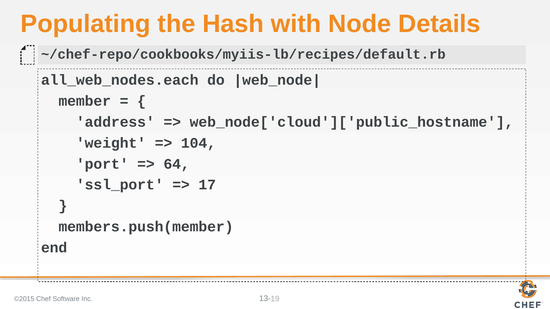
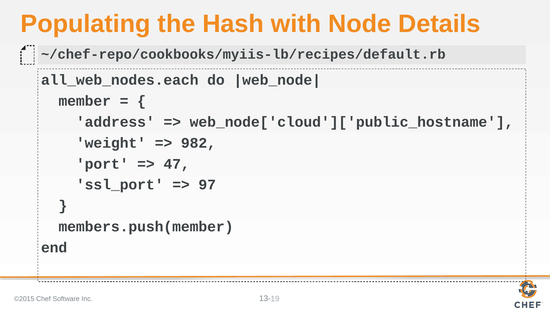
104: 104 -> 982
64: 64 -> 47
17: 17 -> 97
